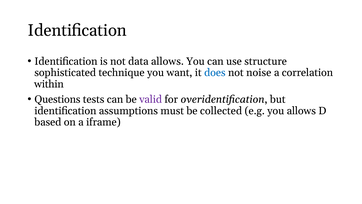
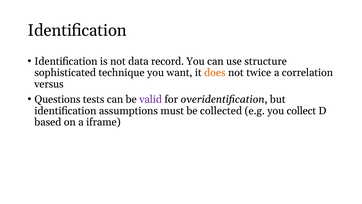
data allows: allows -> record
does colour: blue -> orange
noise: noise -> twice
within: within -> versus
you allows: allows -> collect
